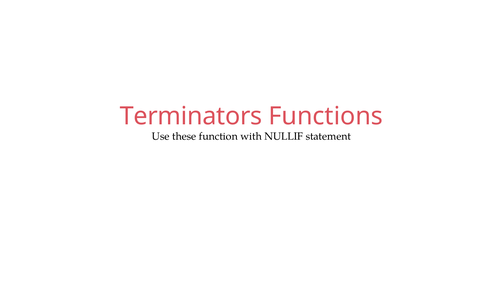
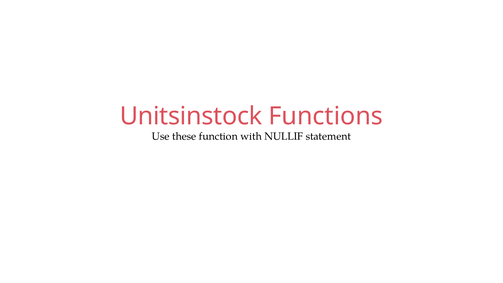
Terminators: Terminators -> Unitsinstock
